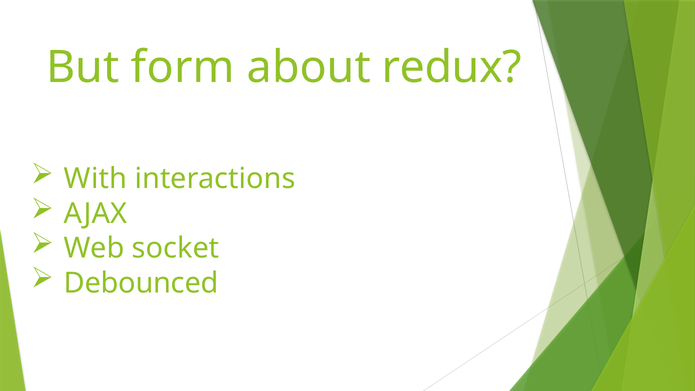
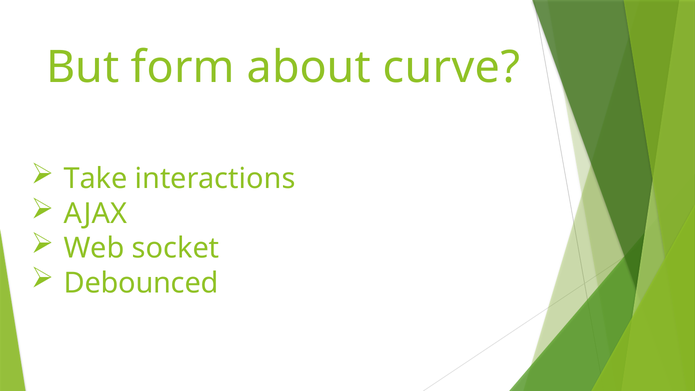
redux: redux -> curve
With: With -> Take
